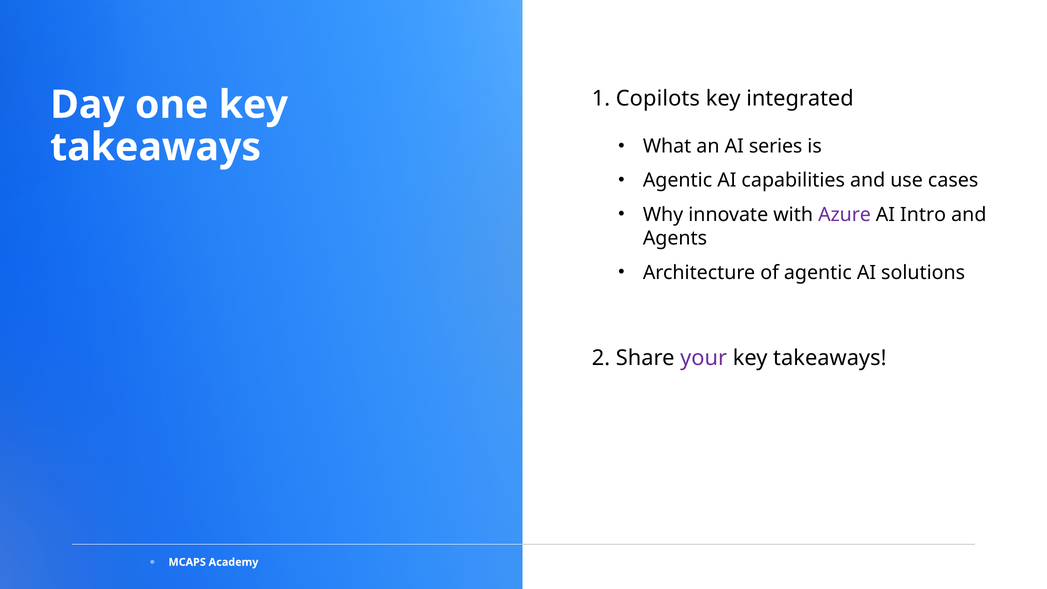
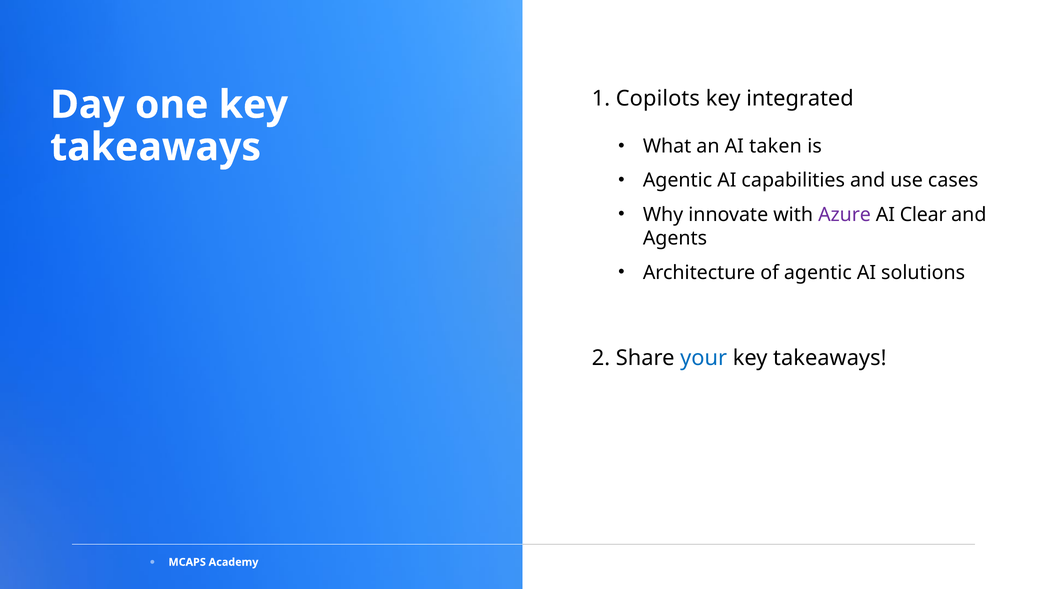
series: series -> taken
Intro: Intro -> Clear
your colour: purple -> blue
